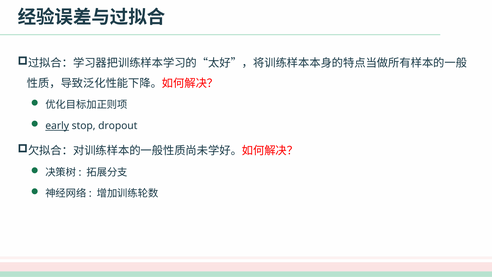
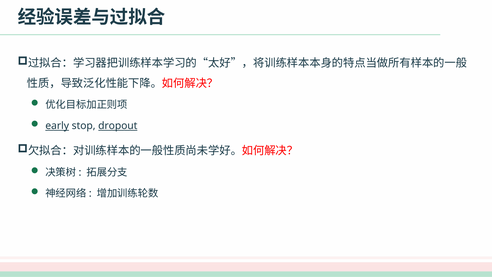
dropout underline: none -> present
